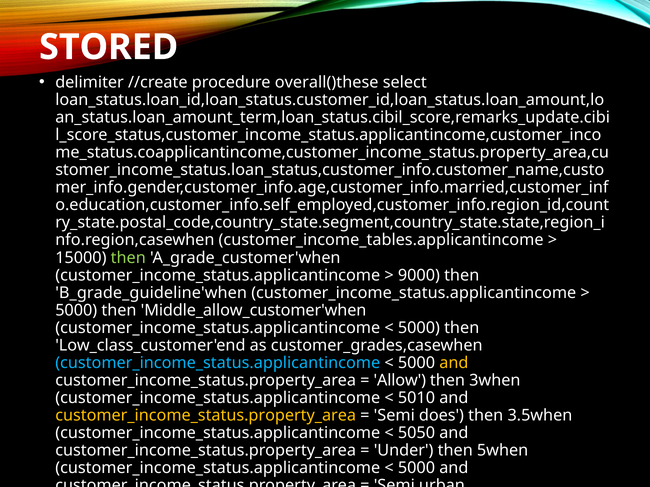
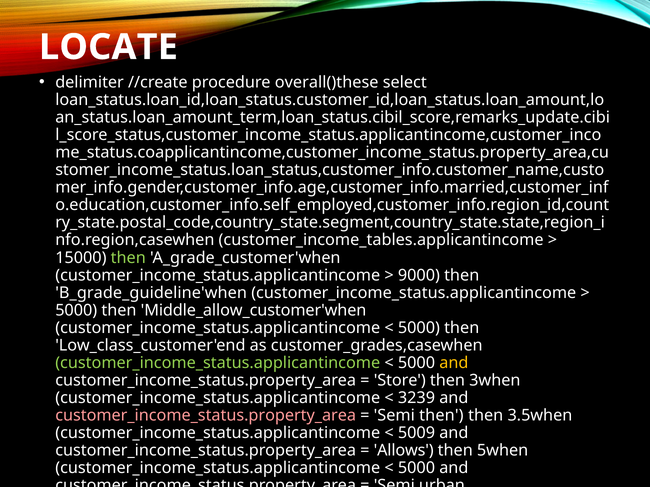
STORED: STORED -> LOCATE
customer_income_status.applicantincome at (218, 363) colour: light blue -> light green
Allow: Allow -> Store
5010: 5010 -> 3239
customer_income_status.property_area at (206, 416) colour: yellow -> pink
Semi does: does -> then
5050: 5050 -> 5009
Under: Under -> Allows
